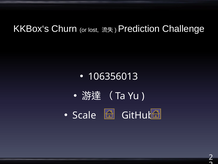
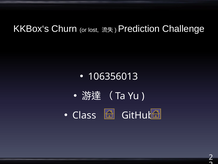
Scale: Scale -> Class
